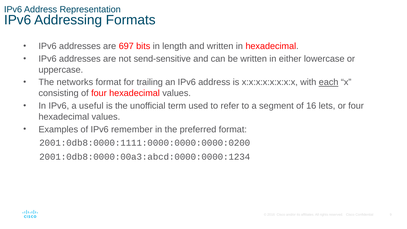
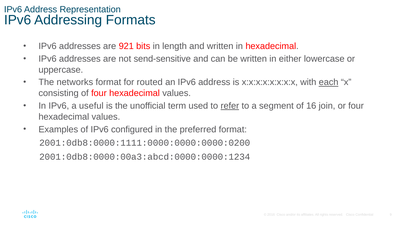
697: 697 -> 921
trailing: trailing -> routed
refer underline: none -> present
lets: lets -> join
remember: remember -> configured
